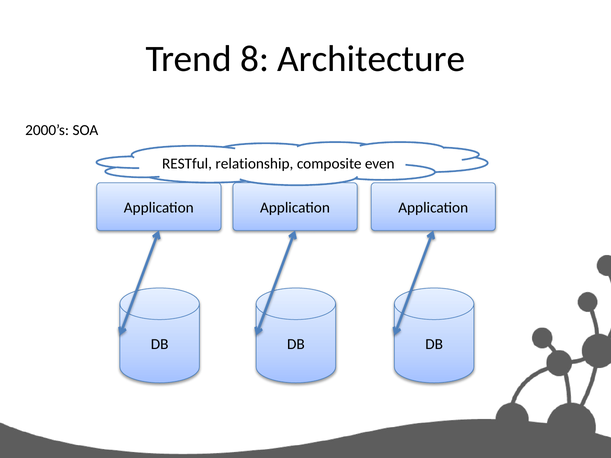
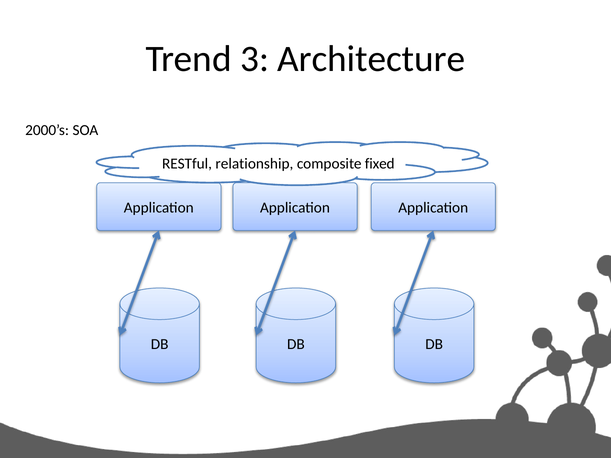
8: 8 -> 3
even: even -> fixed
